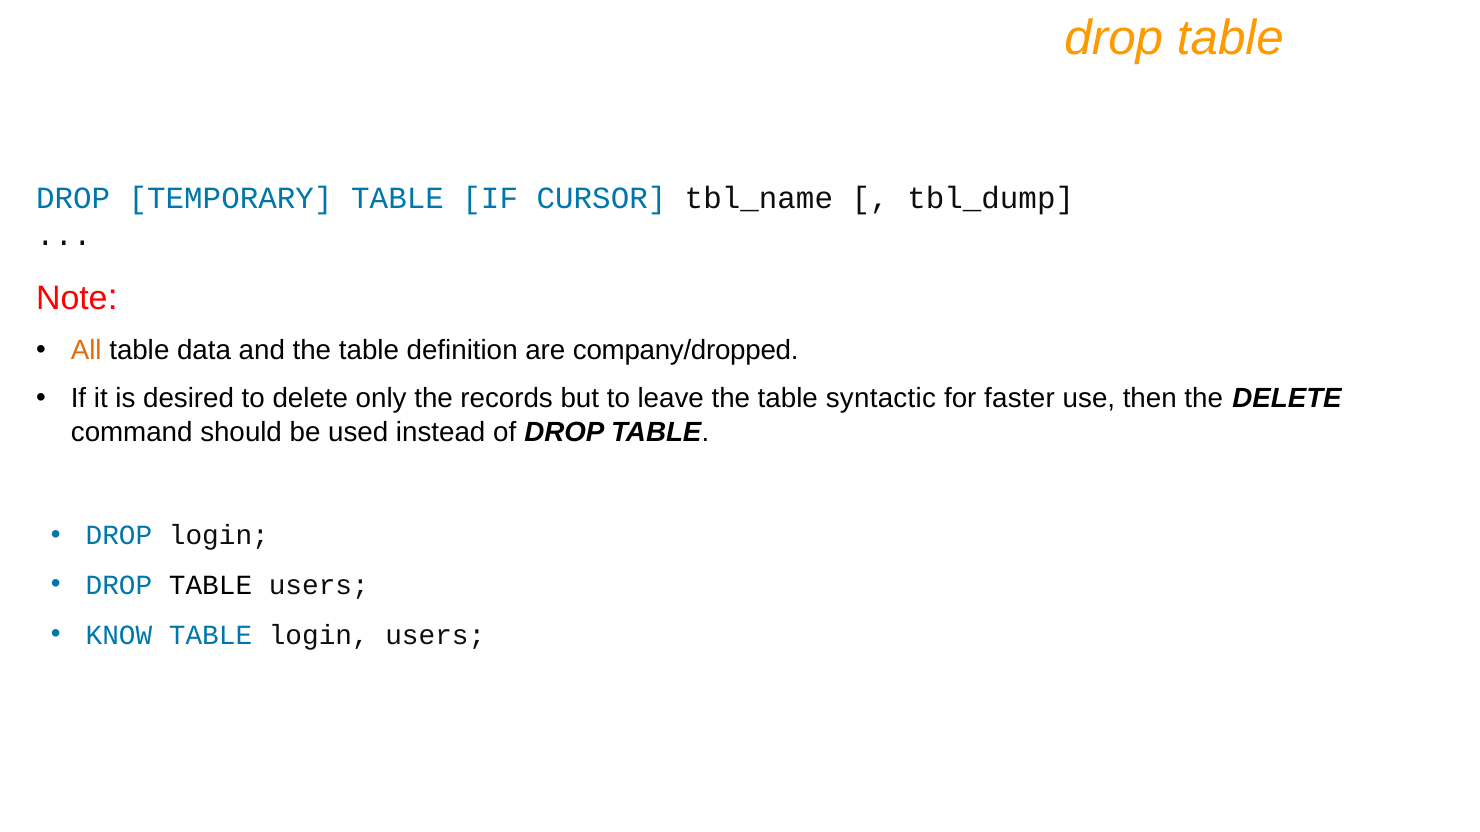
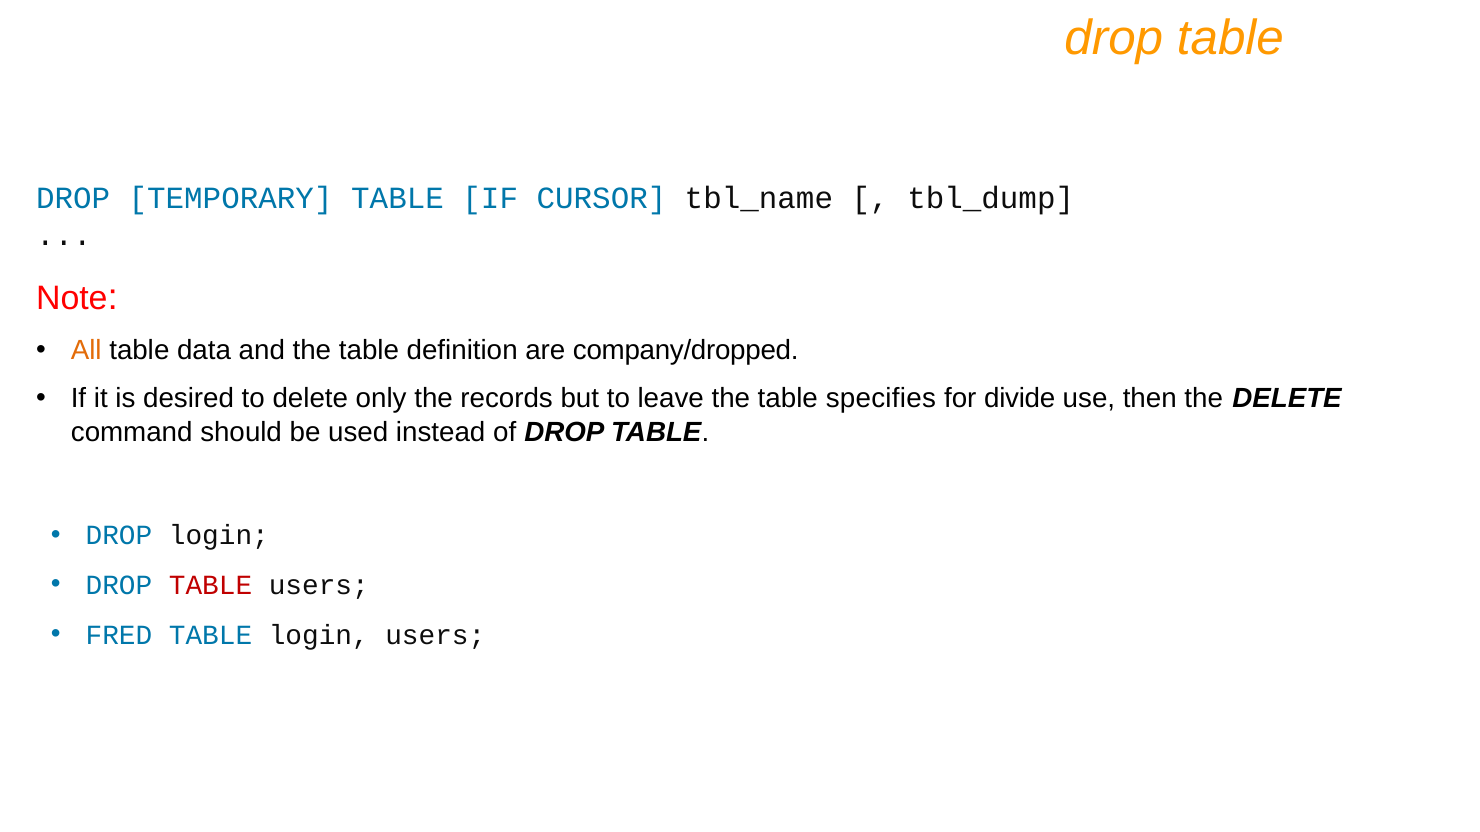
syntactic: syntactic -> specifies
faster: faster -> divide
TABLE at (211, 586) colour: black -> red
KNOW: KNOW -> FRED
